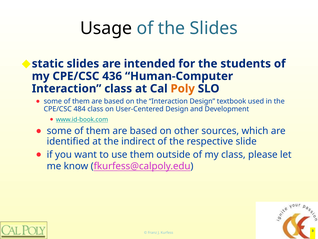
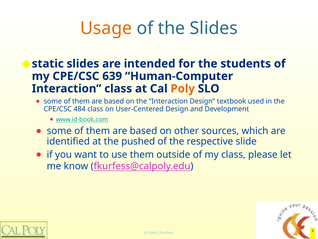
Usage colour: black -> orange
436: 436 -> 639
indirect: indirect -> pushed
